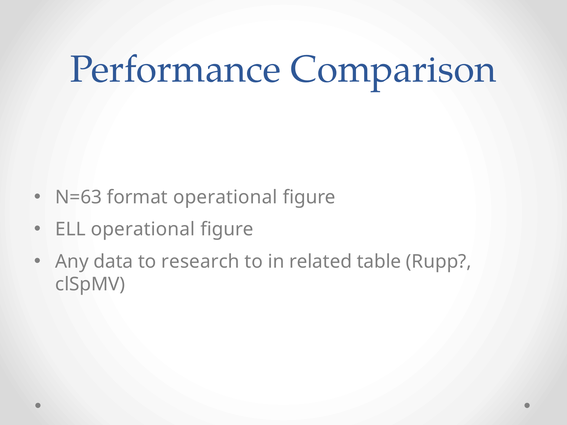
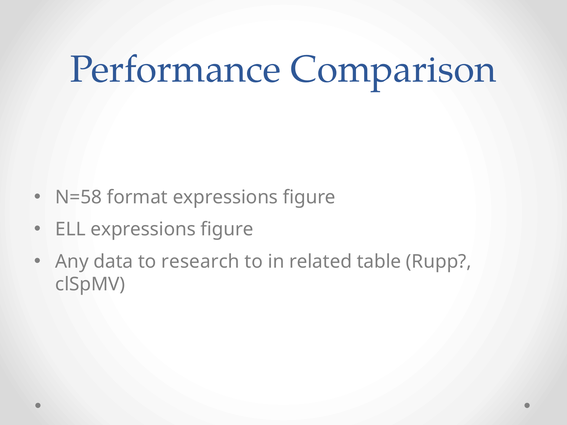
N=63: N=63 -> N=58
format operational: operational -> expressions
ELL operational: operational -> expressions
